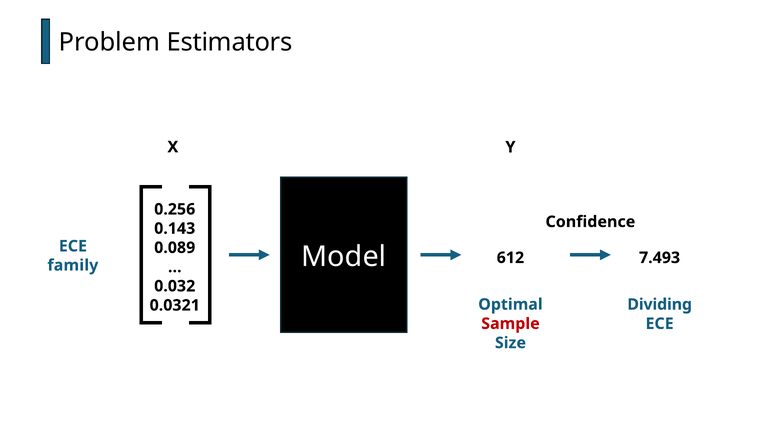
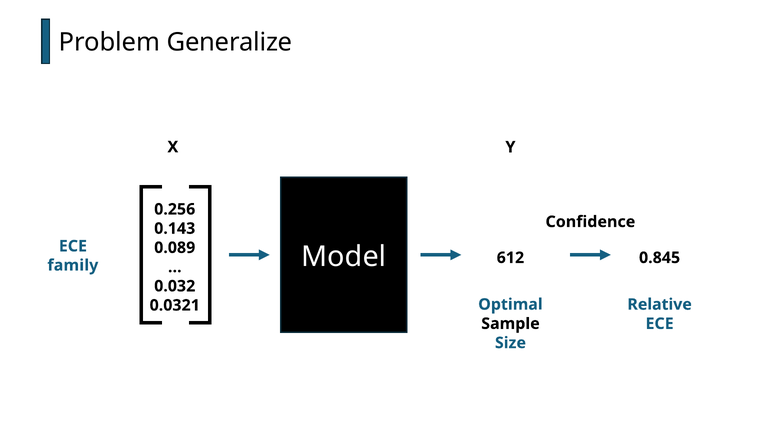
Estimators: Estimators -> Generalize
7.493: 7.493 -> 0.845
Dividing: Dividing -> Relative
Sample colour: red -> black
